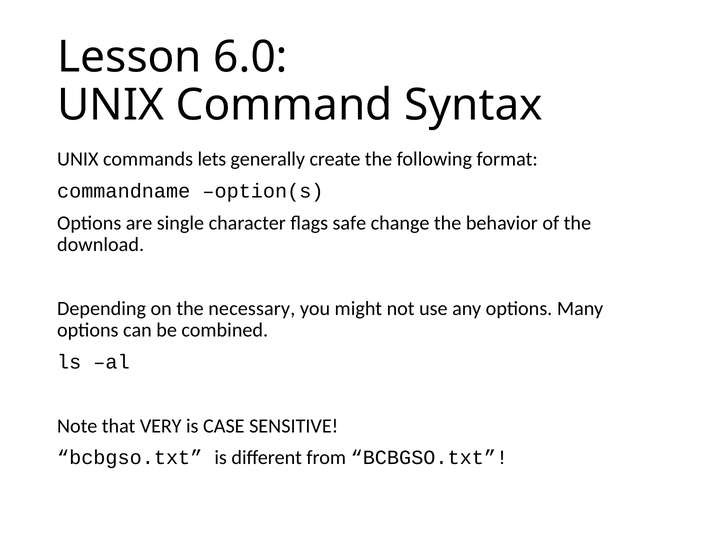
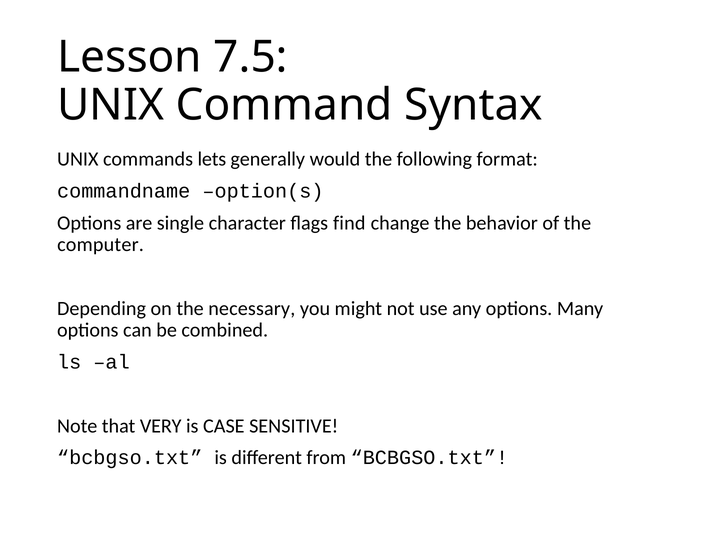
6.0: 6.0 -> 7.5
create: create -> would
safe: safe -> find
download: download -> computer
